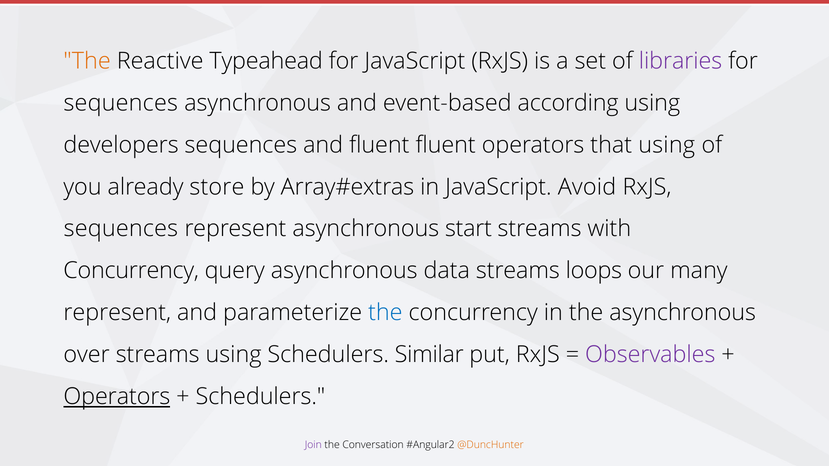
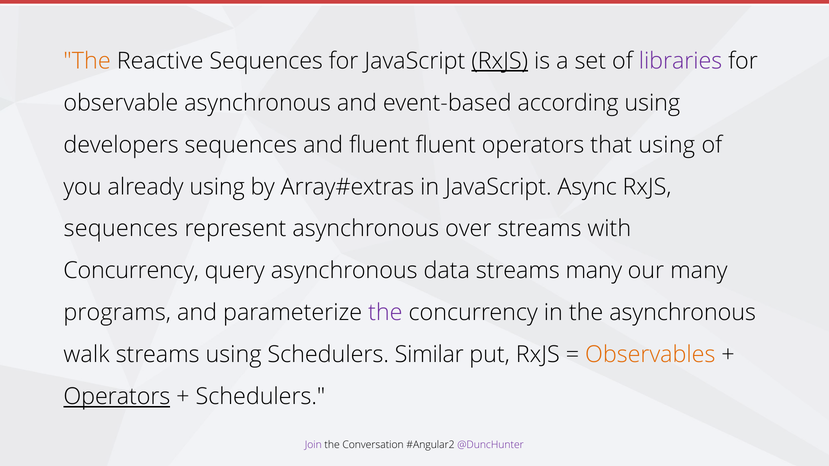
Reactive Typeahead: Typeahead -> Sequences
RxJS at (500, 61) underline: none -> present
sequences at (121, 103): sequences -> observable
already store: store -> using
Avoid: Avoid -> Async
start: start -> over
streams loops: loops -> many
represent at (117, 313): represent -> programs
the at (385, 313) colour: blue -> purple
over: over -> walk
Observables colour: purple -> orange
@DuncHunter colour: orange -> purple
